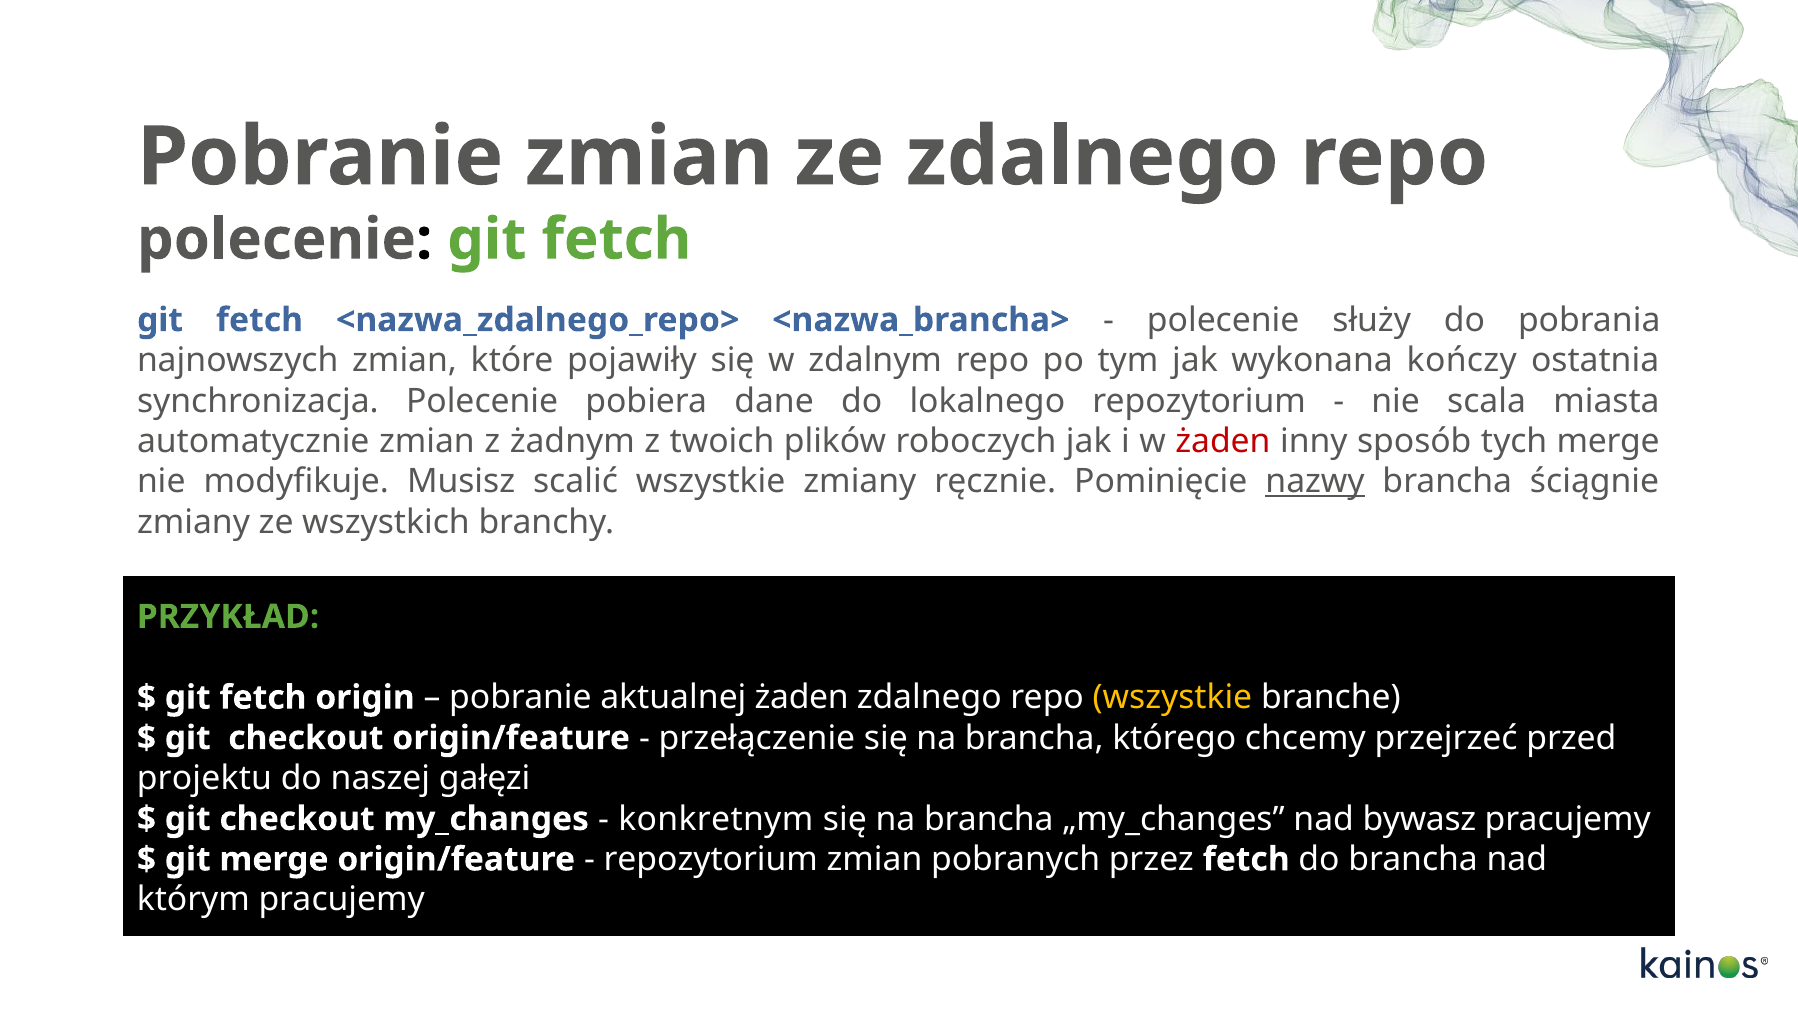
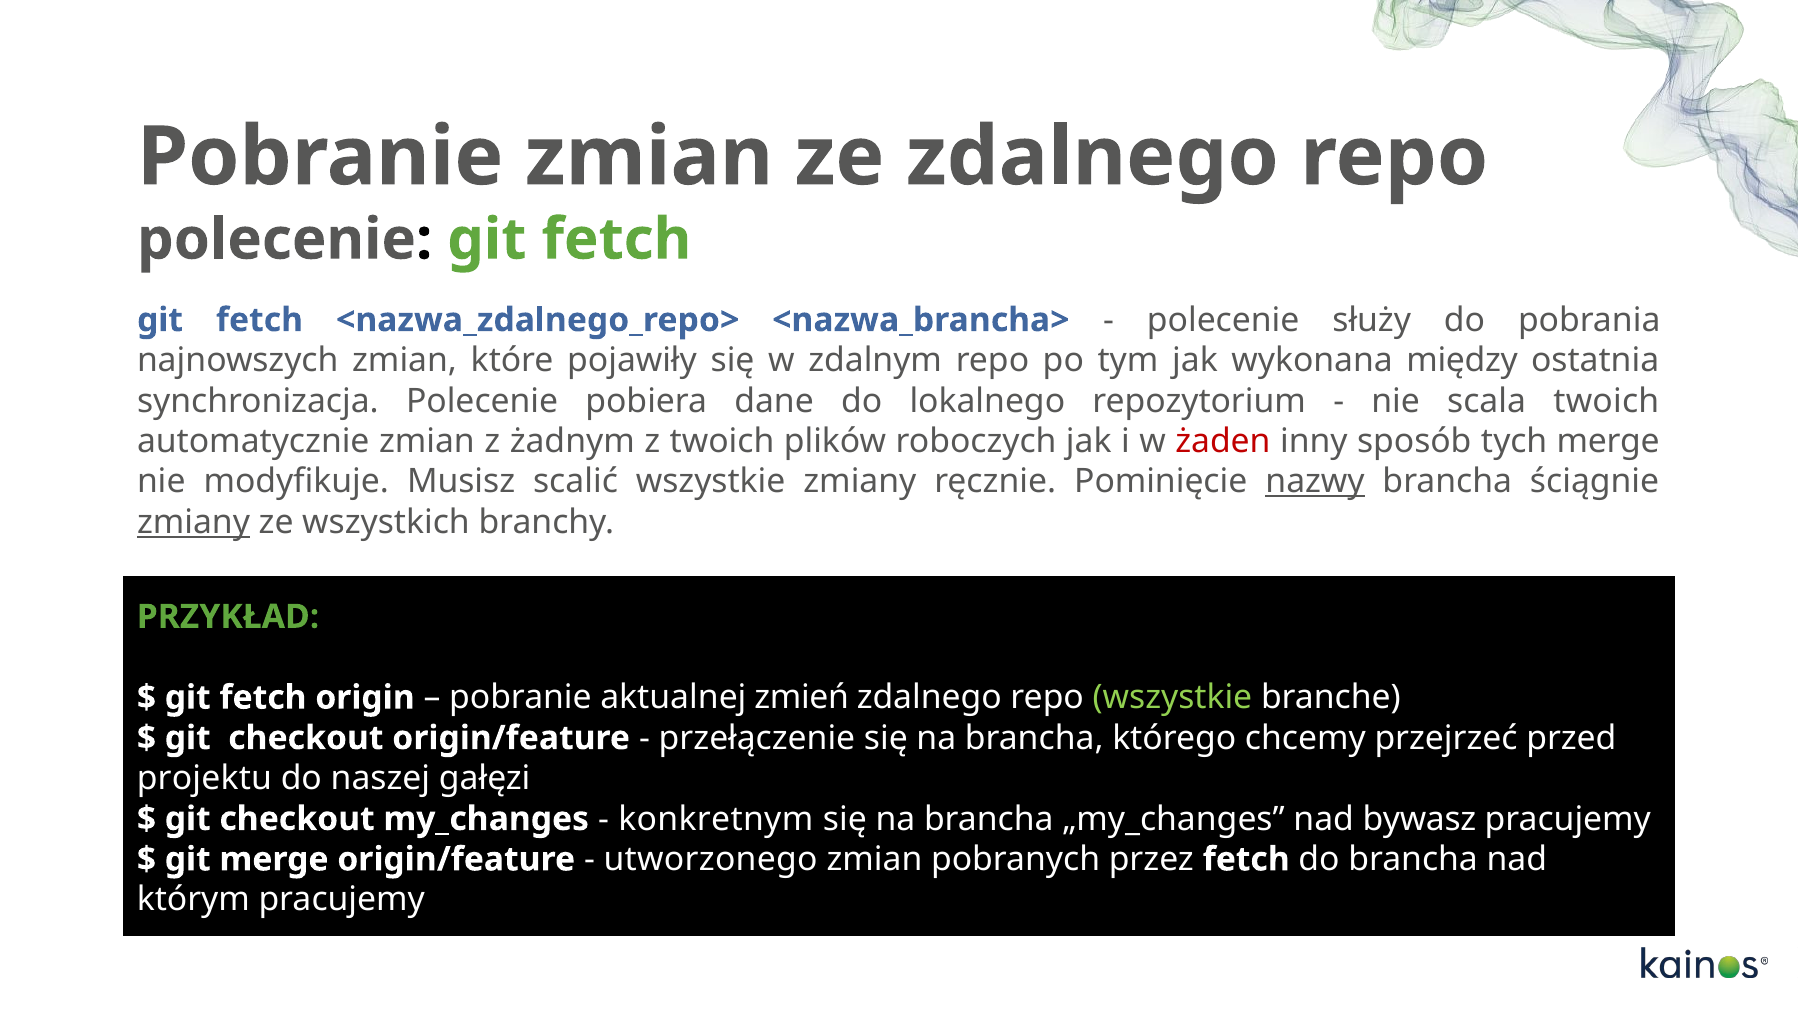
kończy: kończy -> między
scala miasta: miasta -> twoich
zmiany at (194, 522) underline: none -> present
aktualnej żaden: żaden -> zmień
wszystkie at (1172, 698) colour: yellow -> light green
repozytorium at (711, 860): repozytorium -> utworzonego
